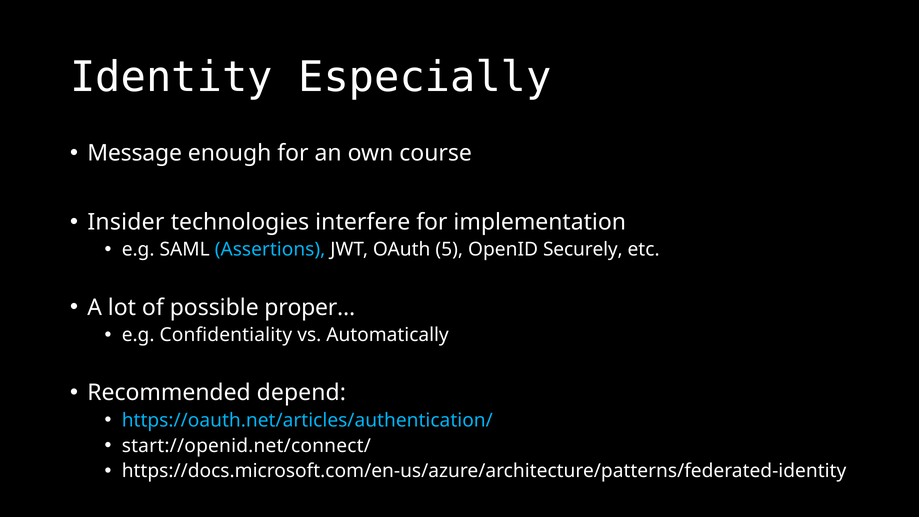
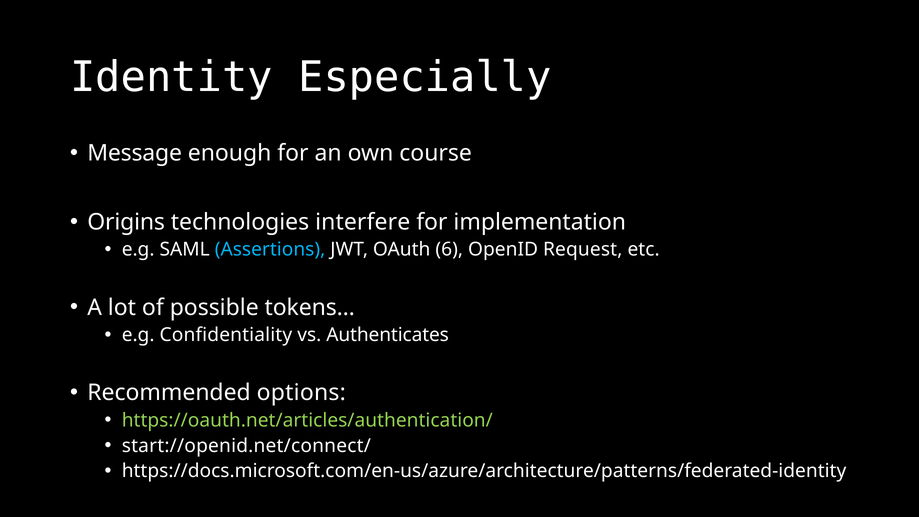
Insider: Insider -> Origins
5: 5 -> 6
Securely: Securely -> Request
proper…: proper… -> tokens…
Automatically: Automatically -> Authenticates
depend: depend -> options
https://oauth.net/articles/authentication/ colour: light blue -> light green
